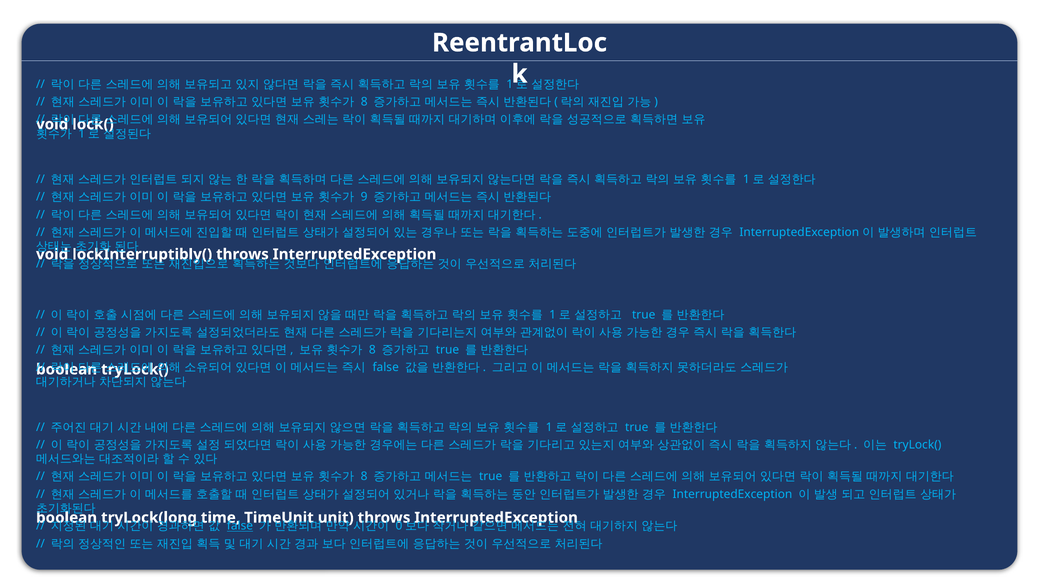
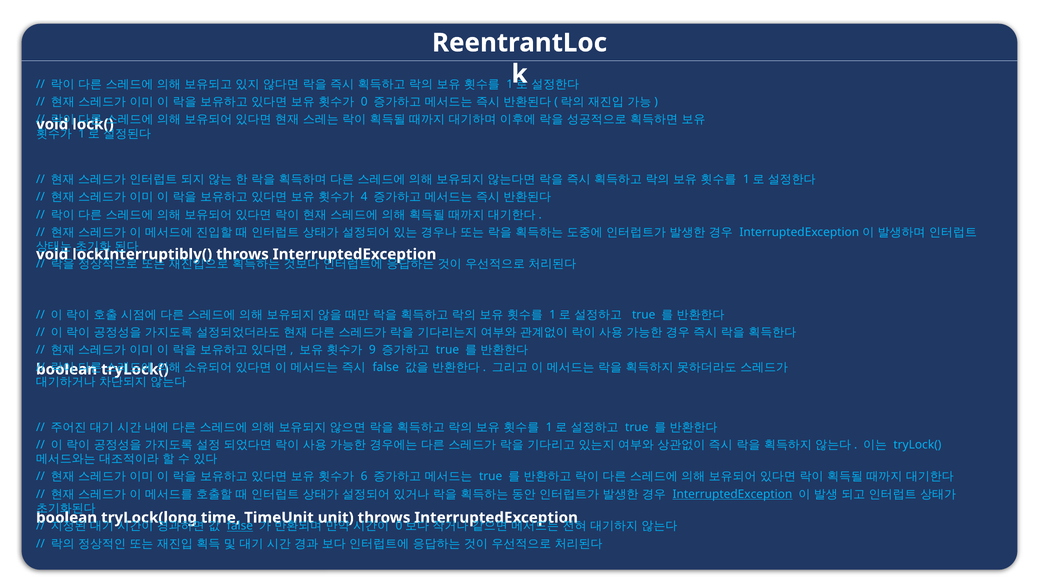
8 at (364, 102): 8 -> 0
9: 9 -> 4
8 at (372, 349): 8 -> 9
8 at (364, 476): 8 -> 6
InterruptedException at (732, 494) underline: none -> present
